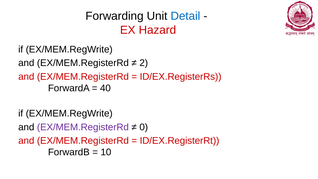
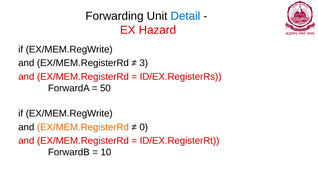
2: 2 -> 3
40: 40 -> 50
EX/MEM.RegisterRd at (83, 127) colour: purple -> orange
